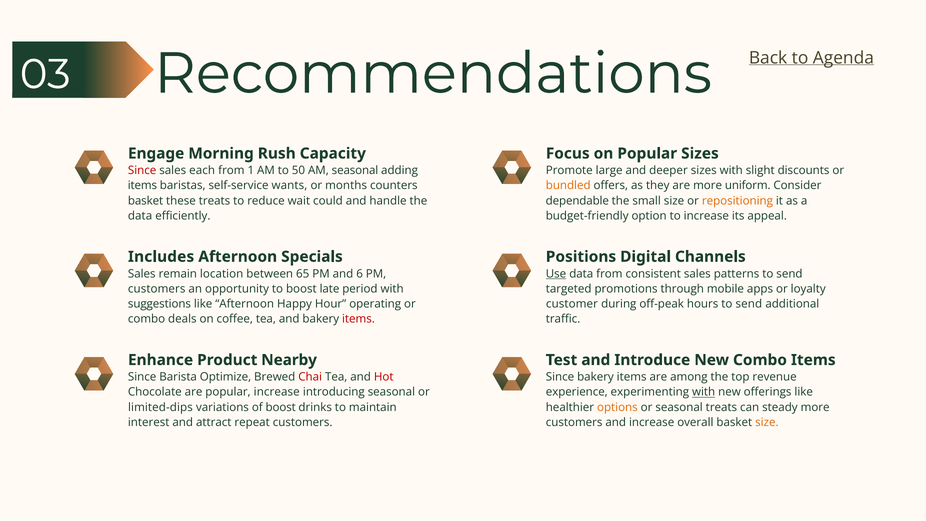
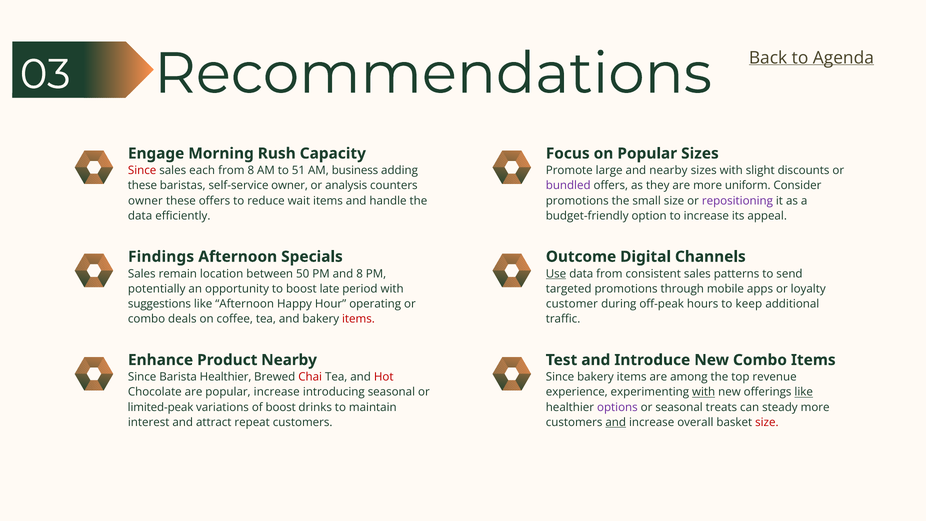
from 1: 1 -> 8
50: 50 -> 51
AM seasonal: seasonal -> business
and deeper: deeper -> nearby
items at (142, 186): items -> these
self-service wants: wants -> owner
months: months -> analysis
bundled colour: orange -> purple
basket at (146, 201): basket -> owner
these treats: treats -> offers
wait could: could -> items
dependable at (577, 201): dependable -> promotions
repositioning colour: orange -> purple
Includes: Includes -> Findings
Positions: Positions -> Outcome
65: 65 -> 50
and 6: 6 -> 8
customers at (157, 289): customers -> potentially
hours to send: send -> keep
Barista Optimize: Optimize -> Healthier
like at (804, 392) underline: none -> present
limited-dips: limited-dips -> limited-peak
options colour: orange -> purple
and at (616, 422) underline: none -> present
size at (767, 422) colour: orange -> red
